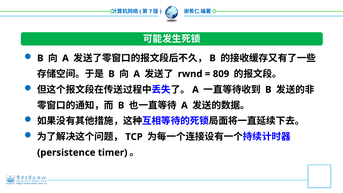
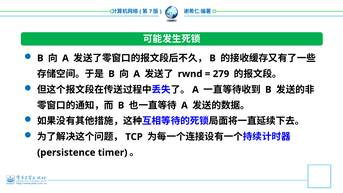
809: 809 -> 279
